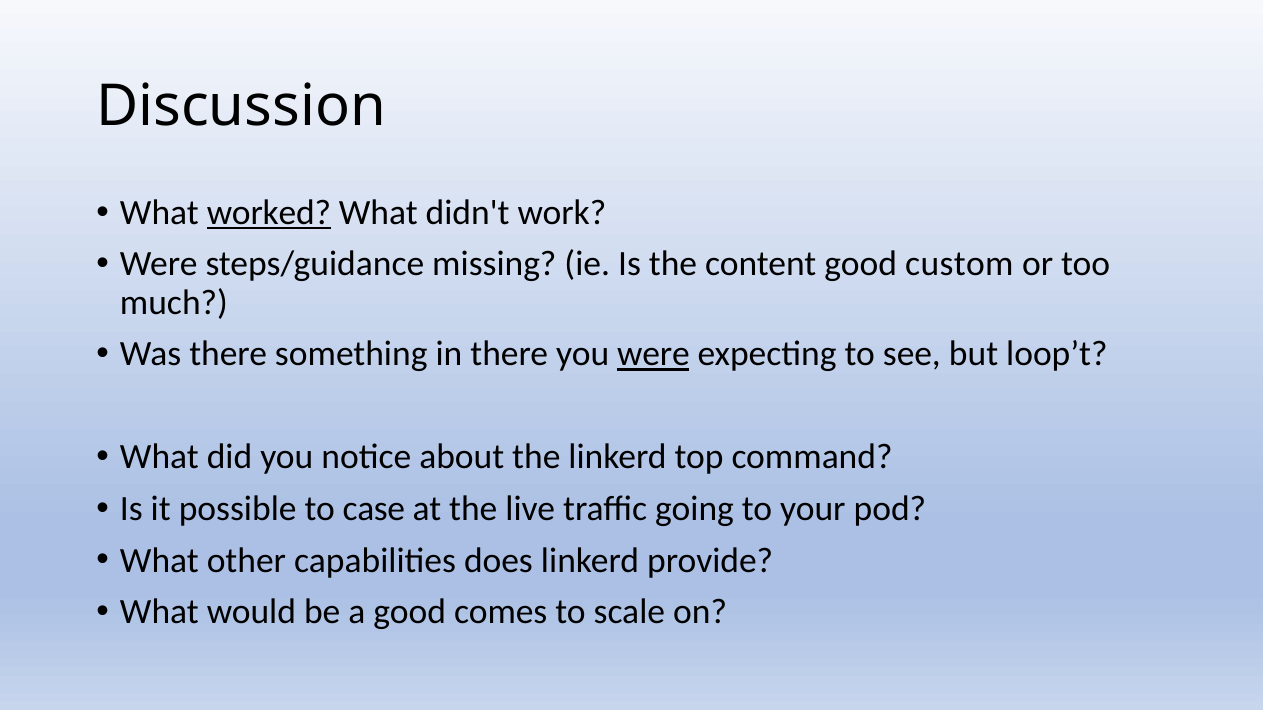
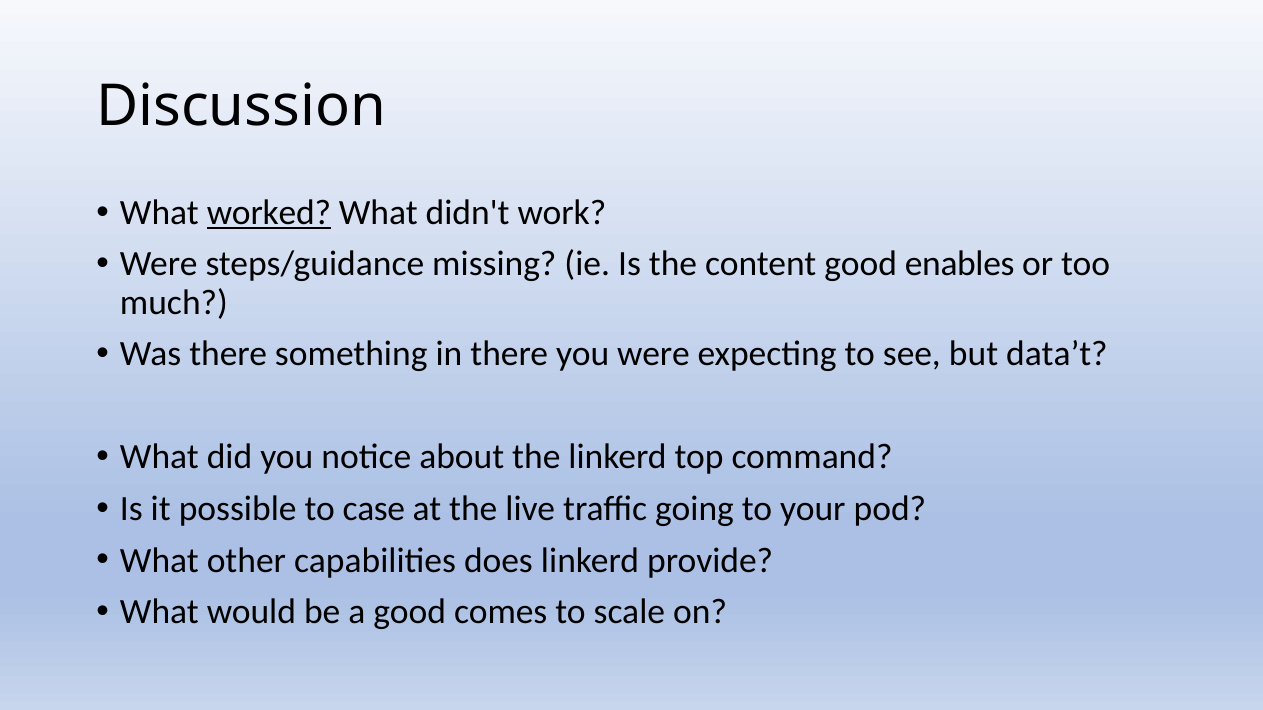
custom: custom -> enables
were at (653, 354) underline: present -> none
loop’t: loop’t -> data’t
